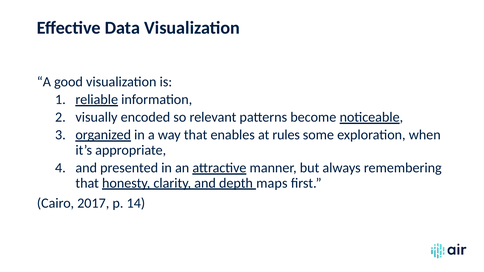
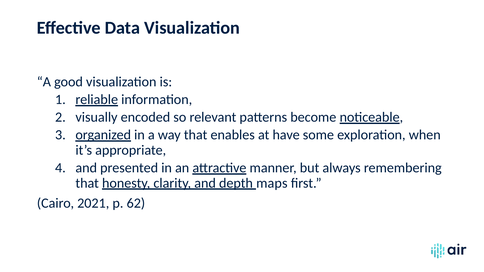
rules: rules -> have
2017: 2017 -> 2021
14: 14 -> 62
